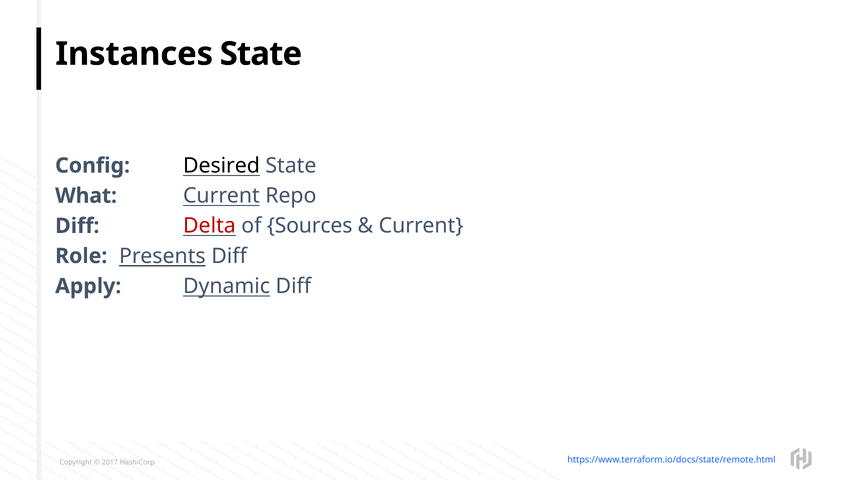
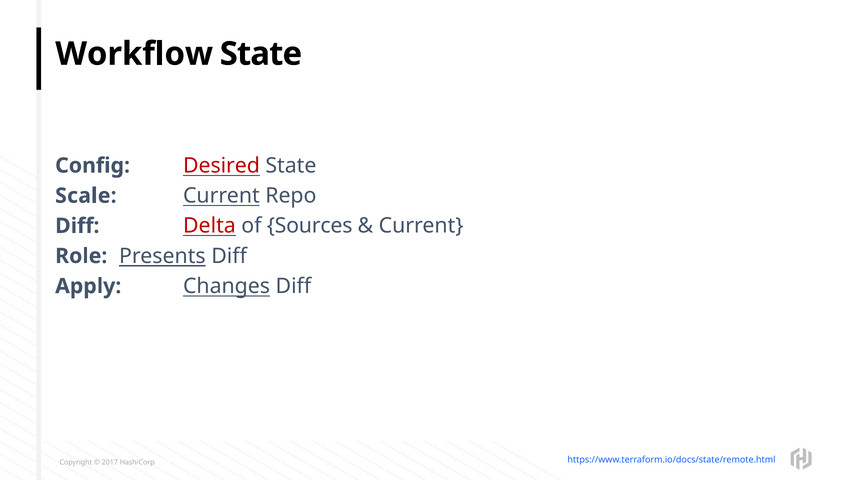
Instances: Instances -> Workflow
Desired colour: black -> red
What: What -> Scale
Dynamic: Dynamic -> Changes
